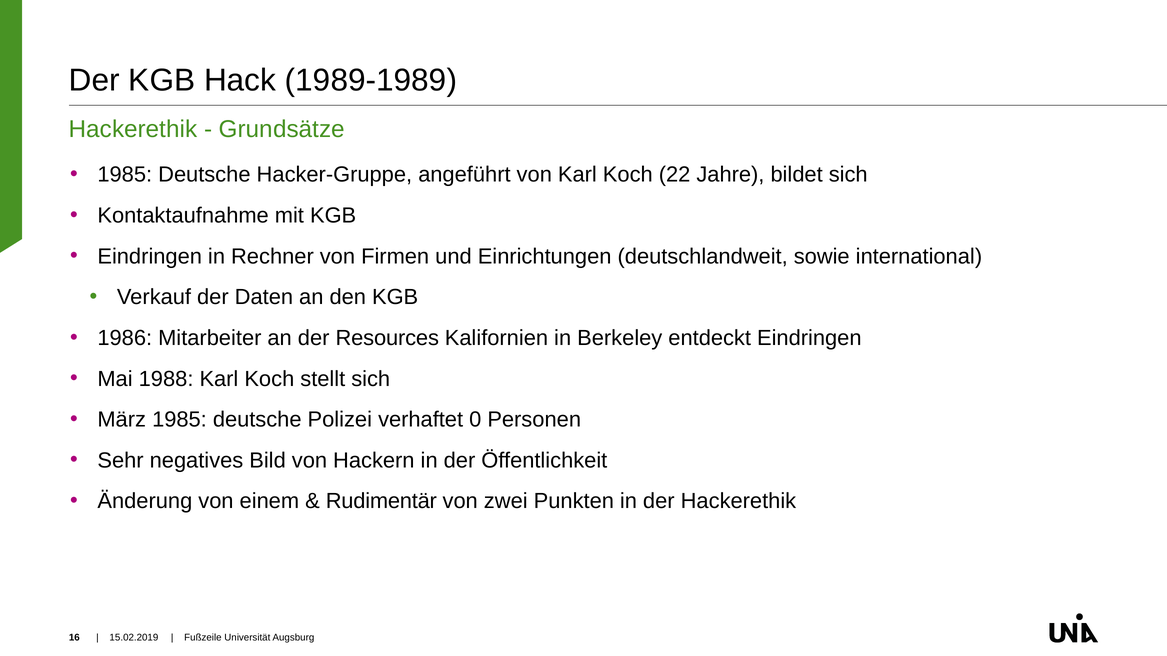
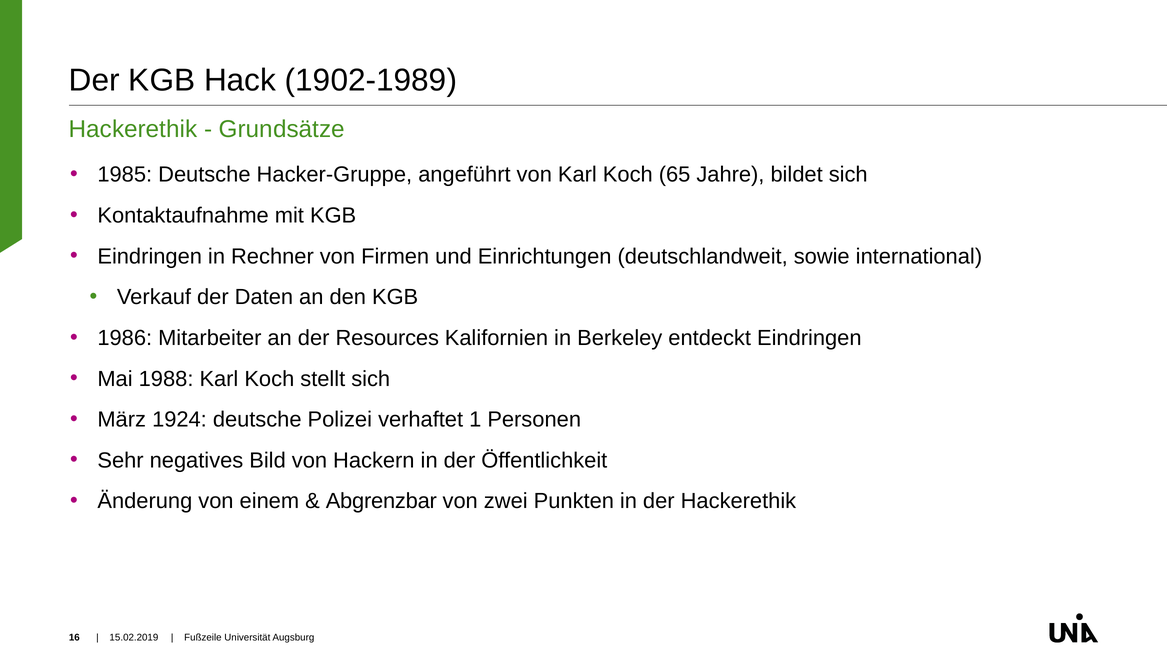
1989-1989: 1989-1989 -> 1902-1989
22: 22 -> 65
März 1985: 1985 -> 1924
0: 0 -> 1
Rudimentär: Rudimentär -> Abgrenzbar
